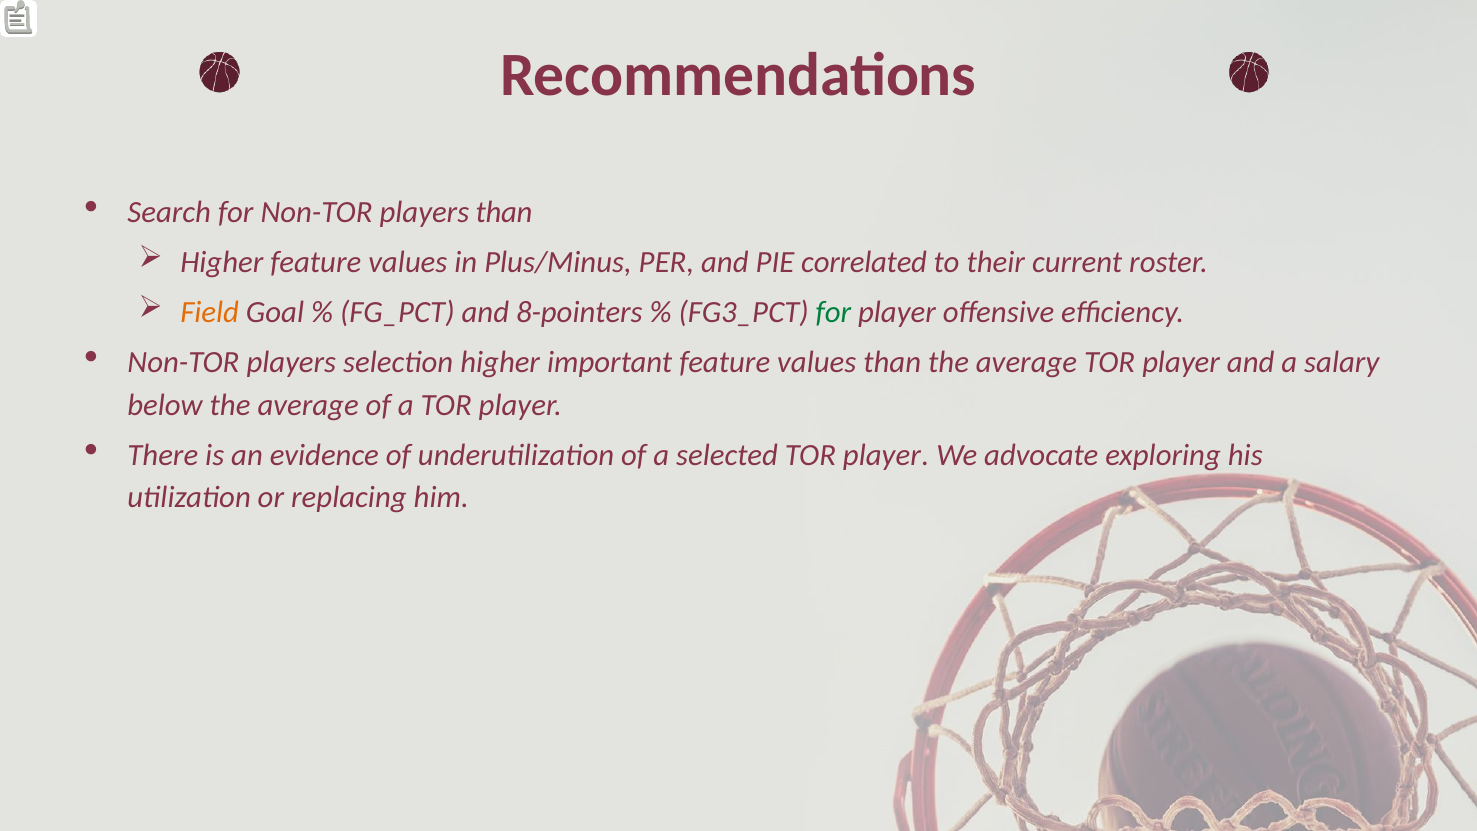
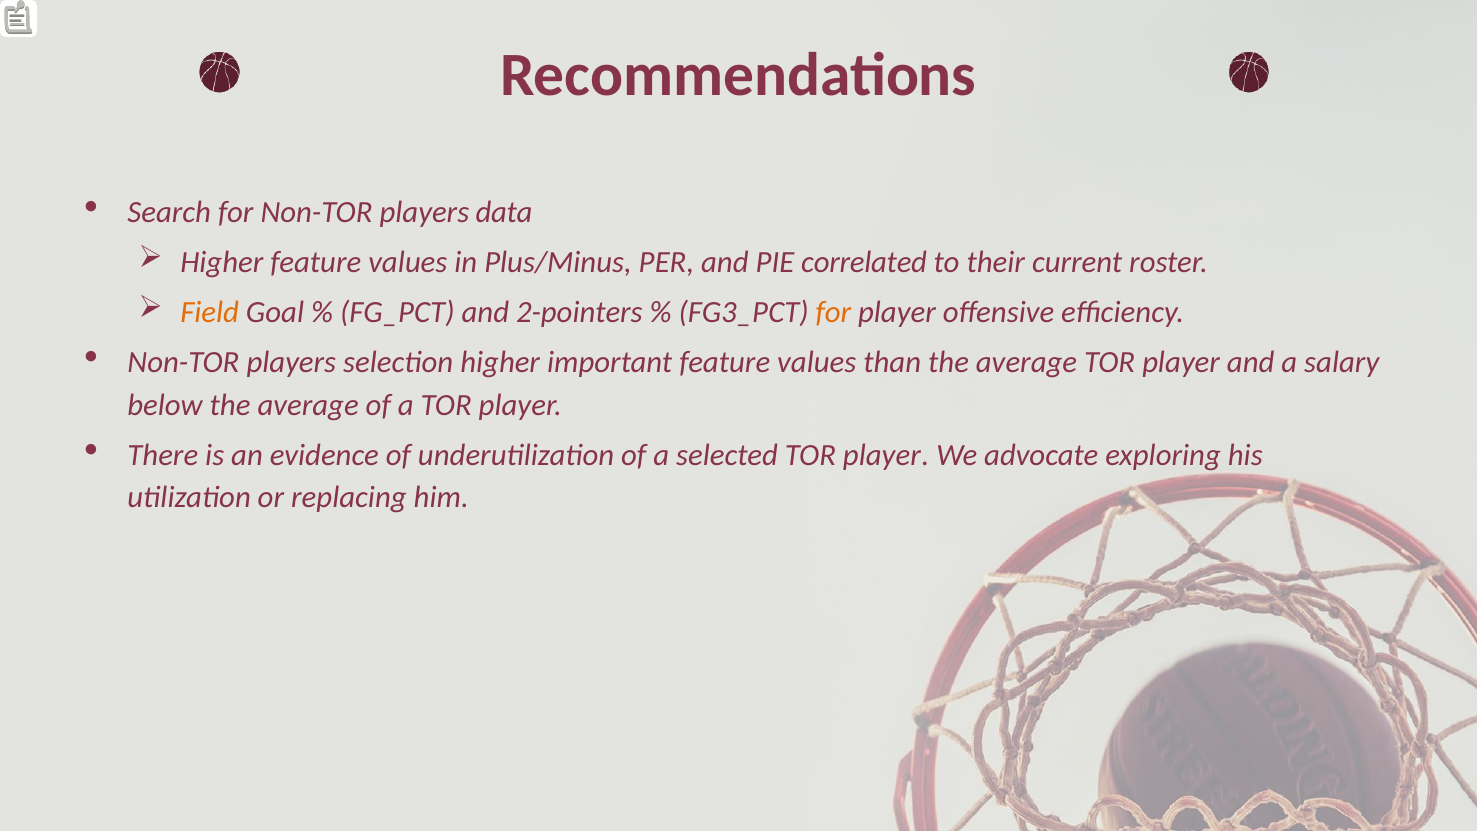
players than: than -> data
8-pointers: 8-pointers -> 2-pointers
for at (833, 313) colour: green -> orange
